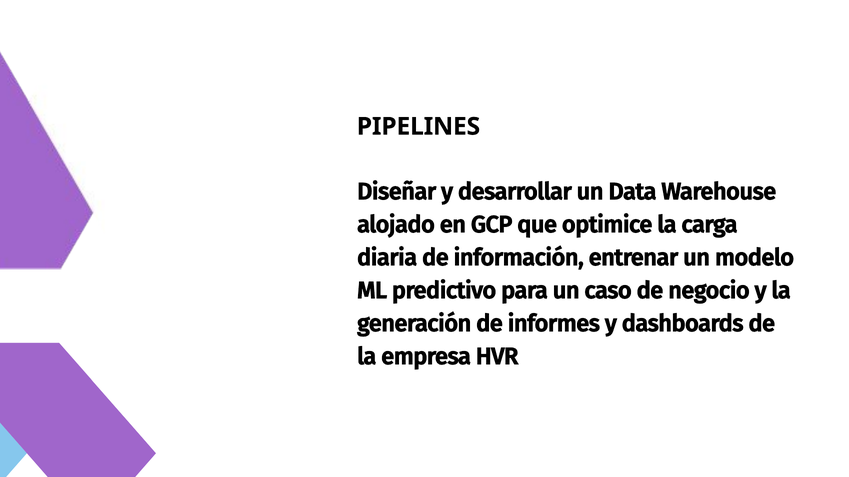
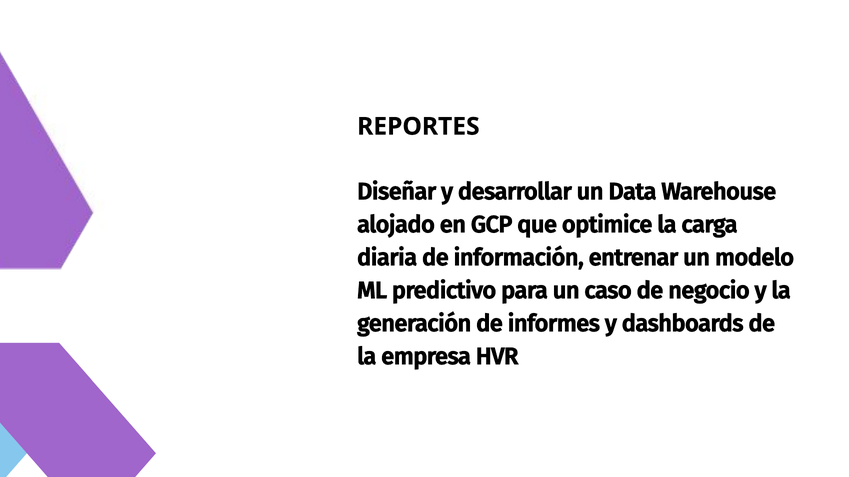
PIPELINES: PIPELINES -> REPORTES
